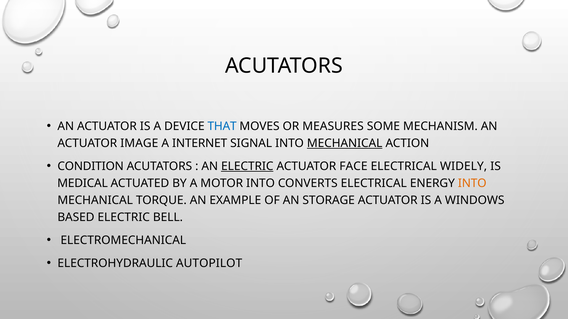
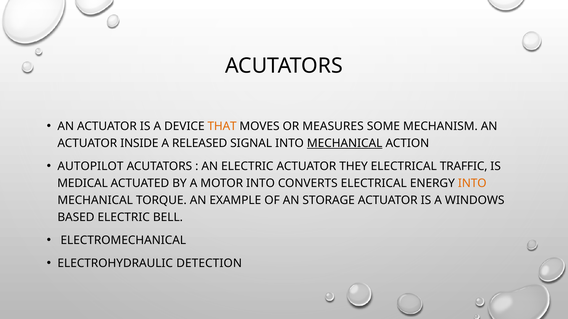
THAT colour: blue -> orange
IMAGE: IMAGE -> INSIDE
INTERNET: INTERNET -> RELEASED
CONDITION: CONDITION -> AUTOPILOT
ELECTRIC at (247, 166) underline: present -> none
FACE: FACE -> THEY
WIDELY: WIDELY -> TRAFFIC
AUTOPILOT: AUTOPILOT -> DETECTION
